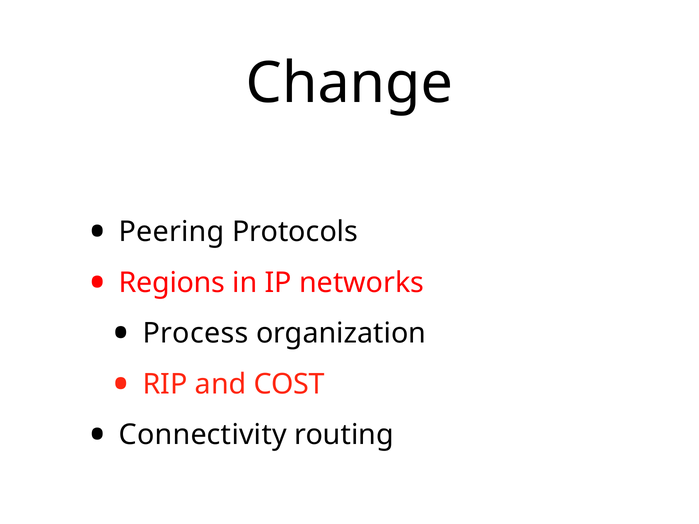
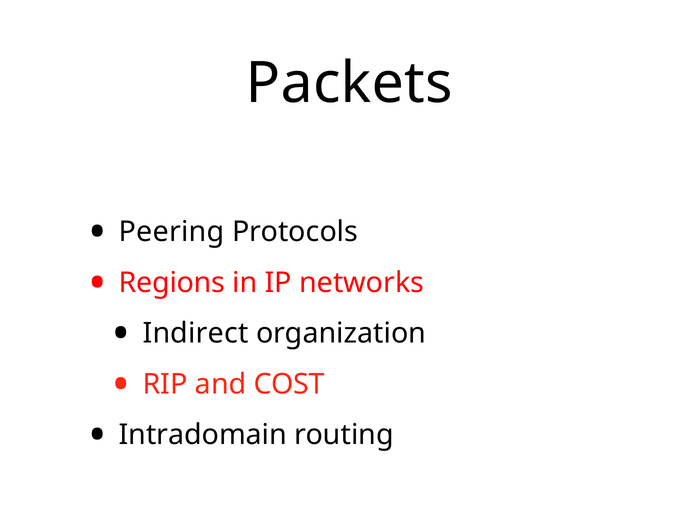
Change: Change -> Packets
Process: Process -> Indirect
Connectivity: Connectivity -> Intradomain
